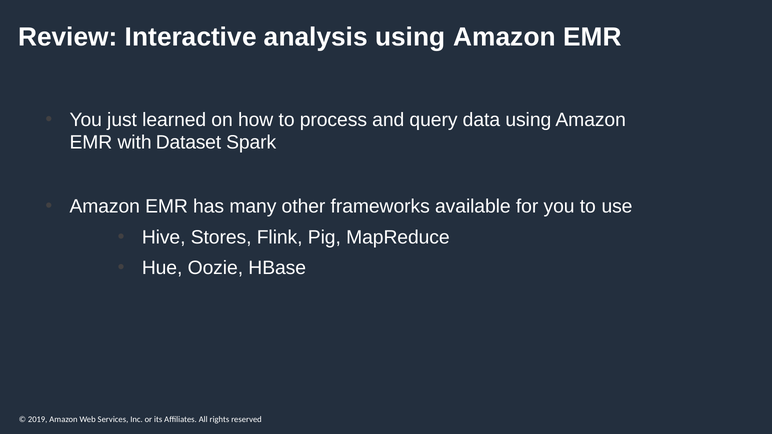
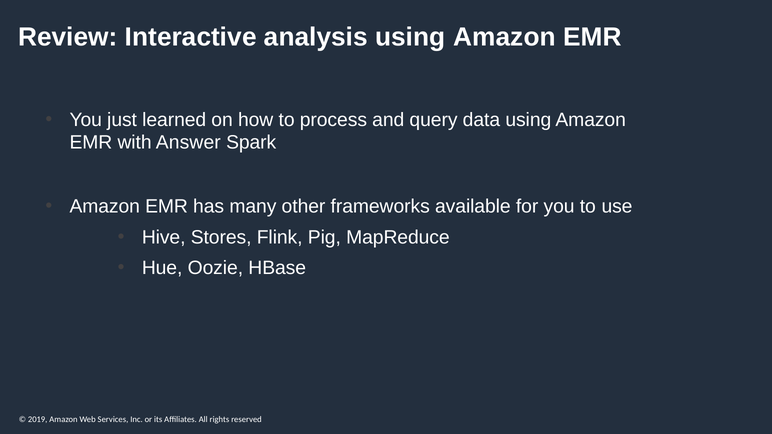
Dataset: Dataset -> Answer
